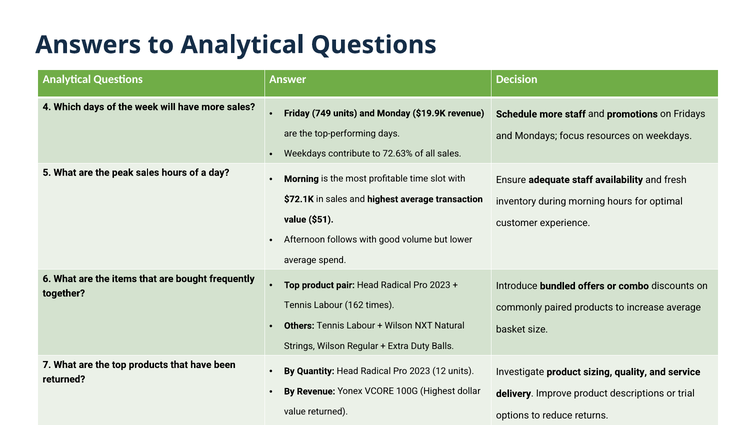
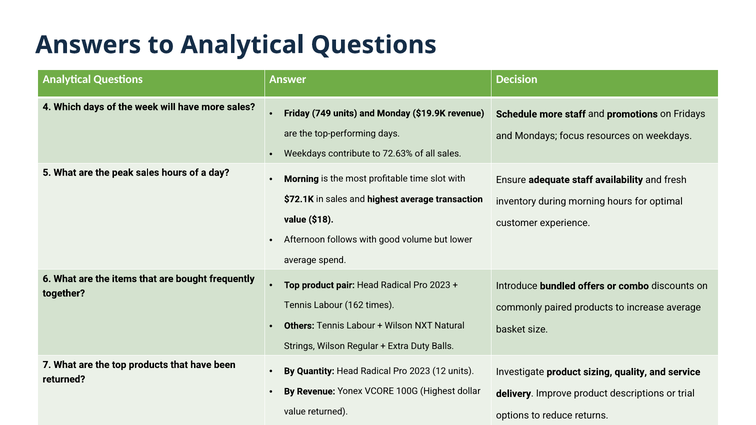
$51: $51 -> $18
